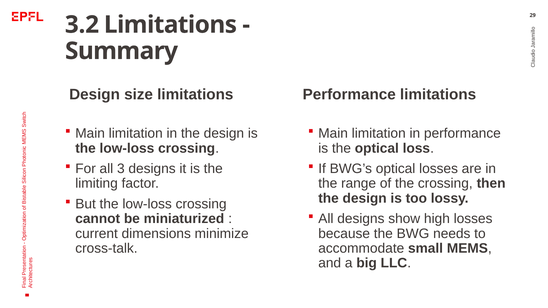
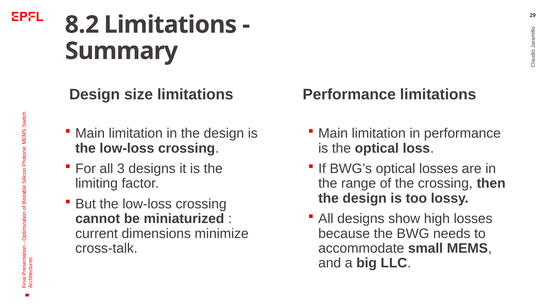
3.2: 3.2 -> 8.2
